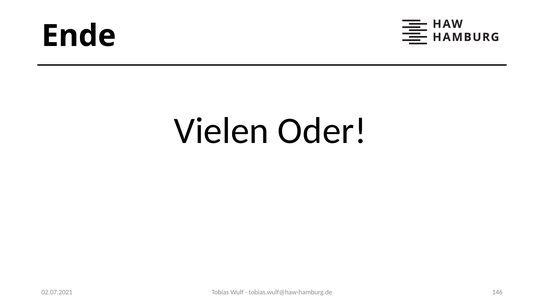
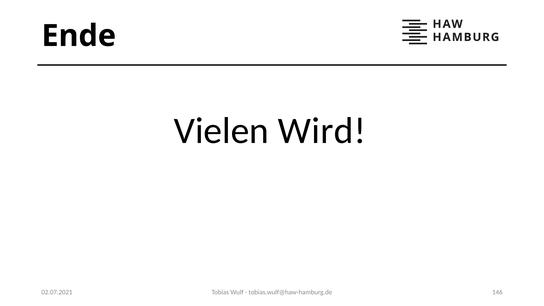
Oder: Oder -> Wird
